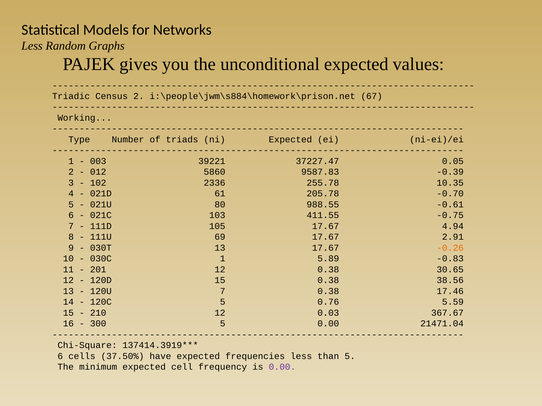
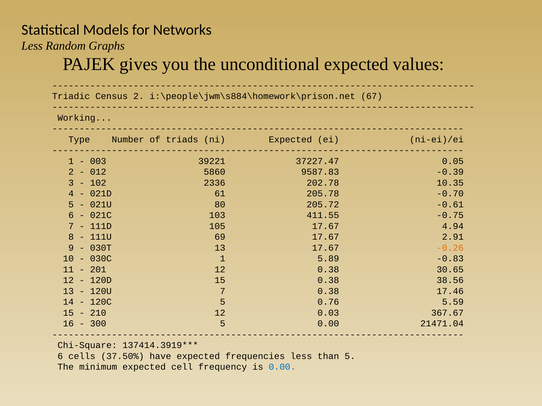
255.78: 255.78 -> 202.78
988.55: 988.55 -> 205.72
0.00 at (282, 367) colour: purple -> blue
